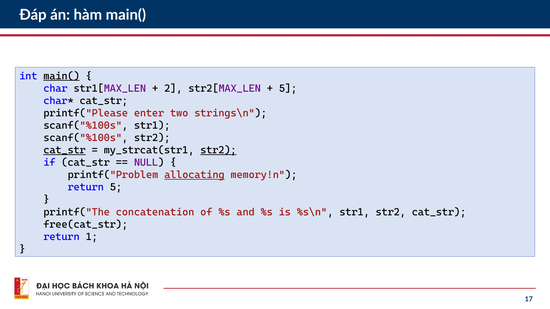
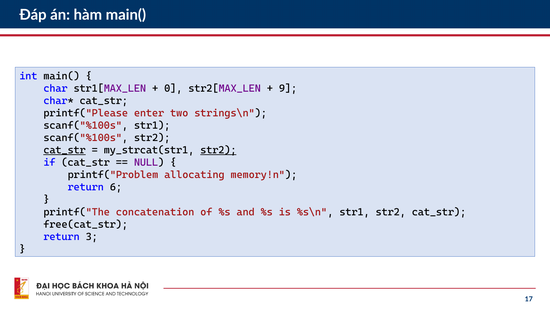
main( at (62, 76) underline: present -> none
2: 2 -> 0
5 at (288, 88): 5 -> 9
allocating underline: present -> none
return 5: 5 -> 6
1: 1 -> 3
